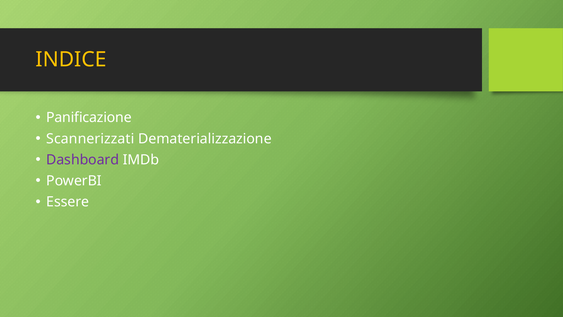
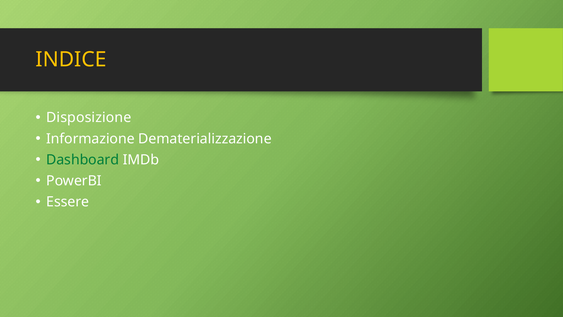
Panificazione: Panificazione -> Disposizione
Scannerizzati: Scannerizzati -> Informazione
Dashboard colour: purple -> green
